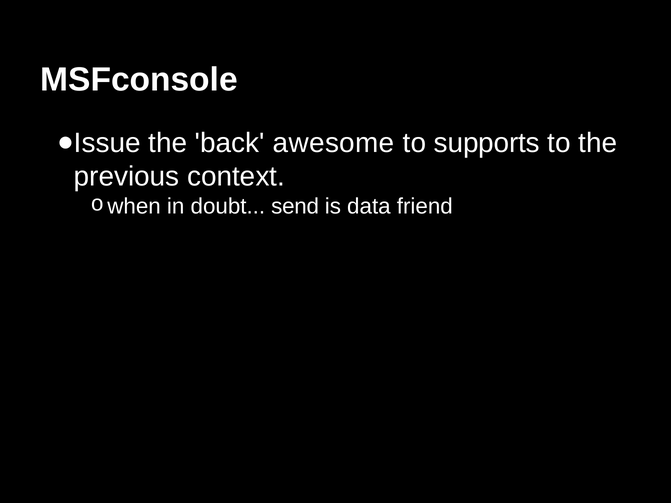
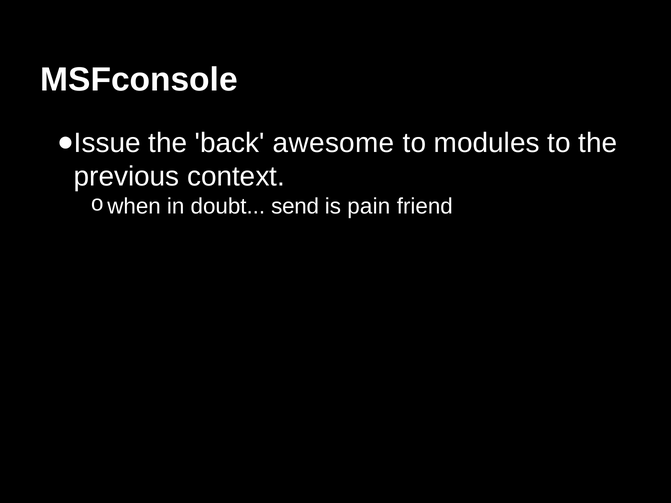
supports: supports -> modules
data: data -> pain
